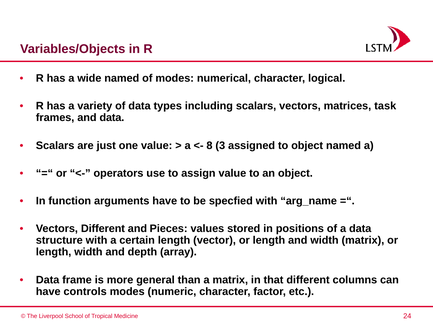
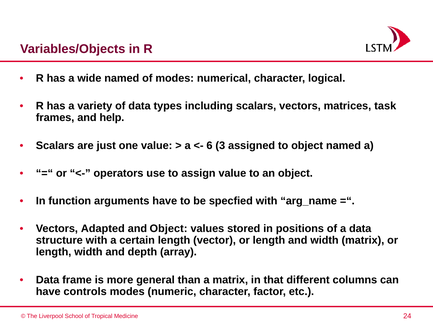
and data: data -> help
8: 8 -> 6
Vectors Different: Different -> Adapted
and Pieces: Pieces -> Object
